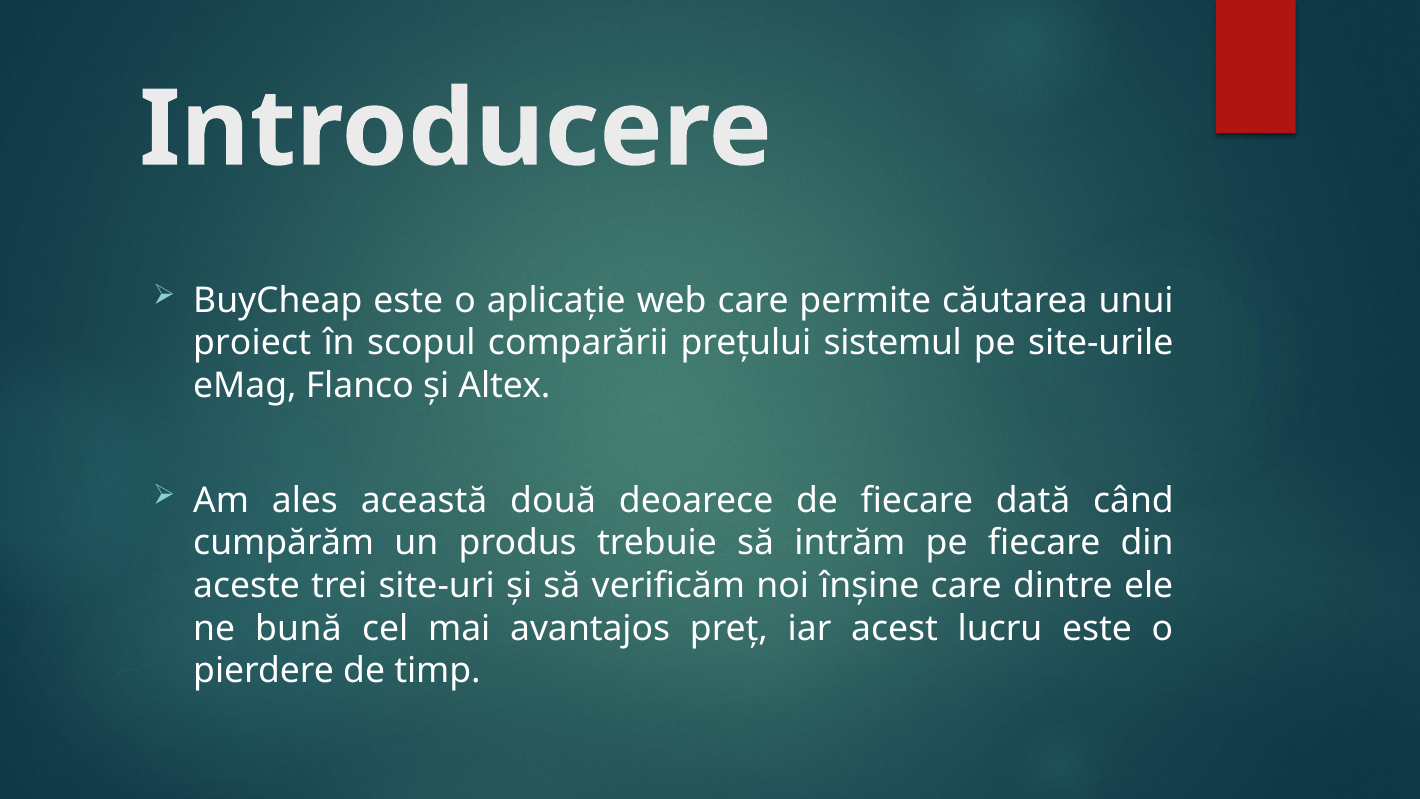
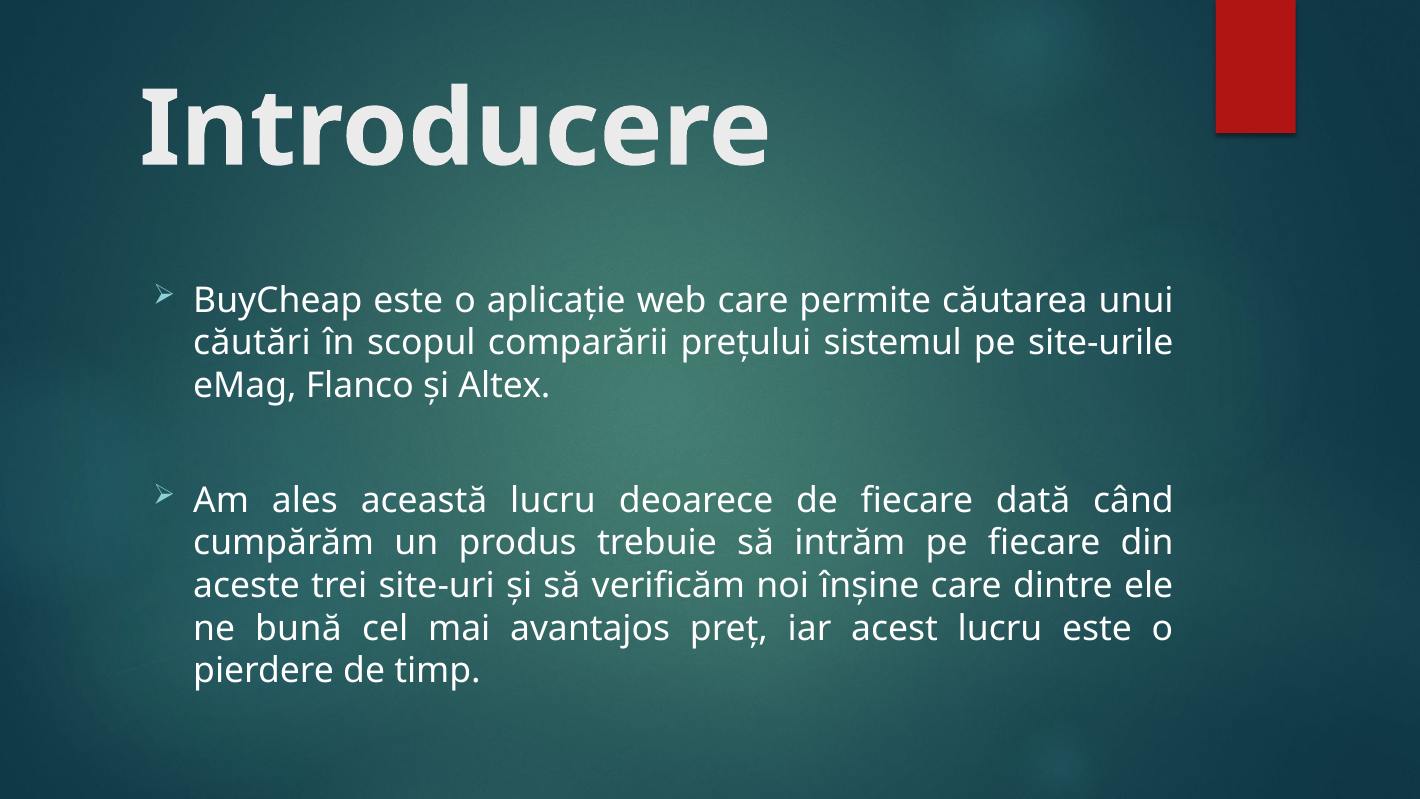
proiect: proiect -> căutări
această două: două -> lucru
